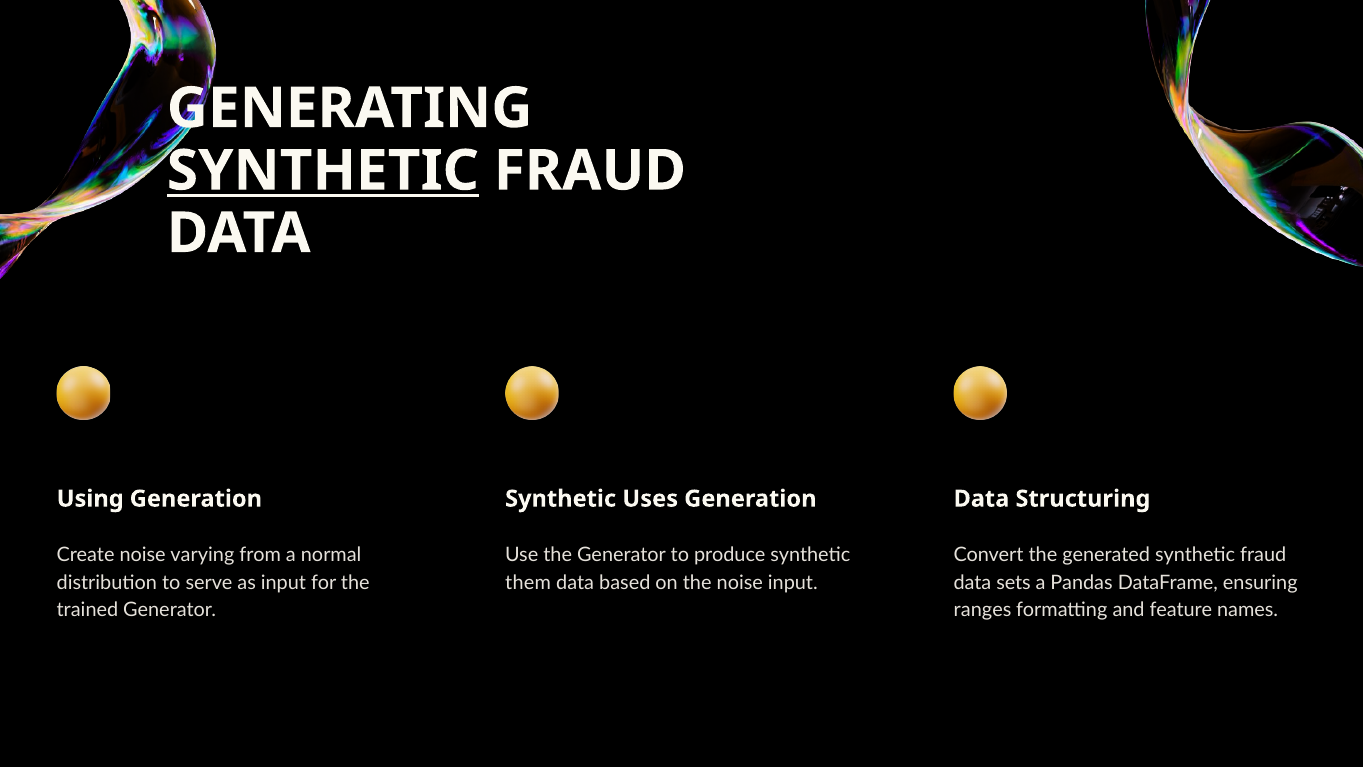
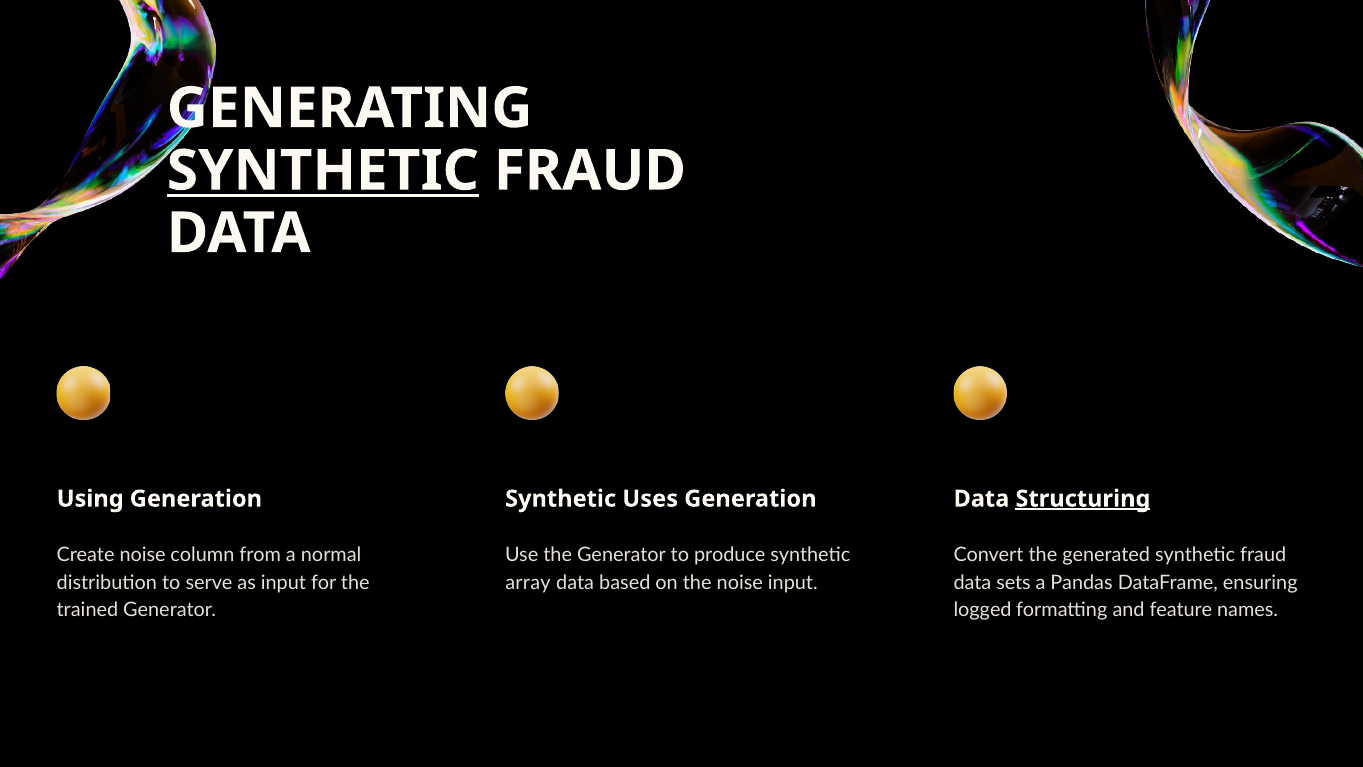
Structuring underline: none -> present
varying: varying -> column
them: them -> array
ranges: ranges -> logged
